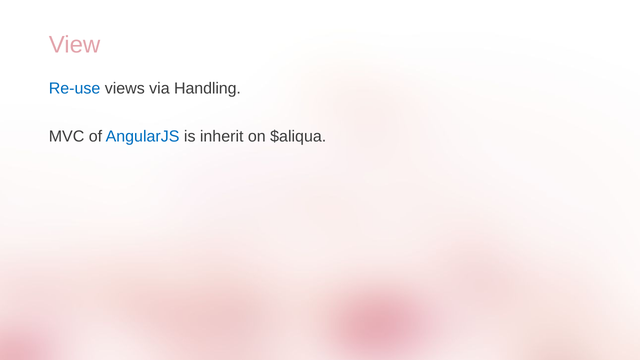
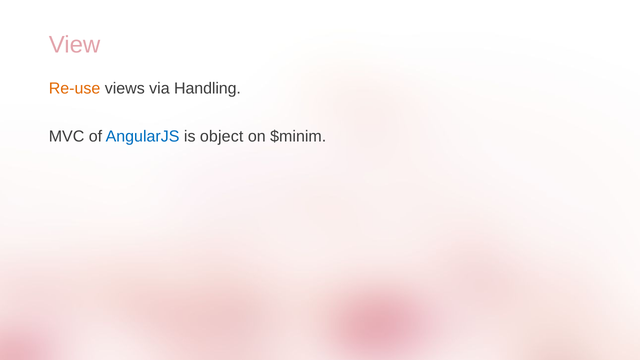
Re-use colour: blue -> orange
inherit: inherit -> object
$aliqua: $aliqua -> $minim
